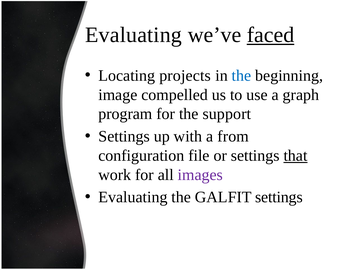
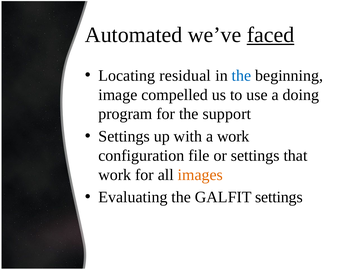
Evaluating at (133, 35): Evaluating -> Automated
projects: projects -> residual
graph: graph -> doing
a from: from -> work
that underline: present -> none
images colour: purple -> orange
